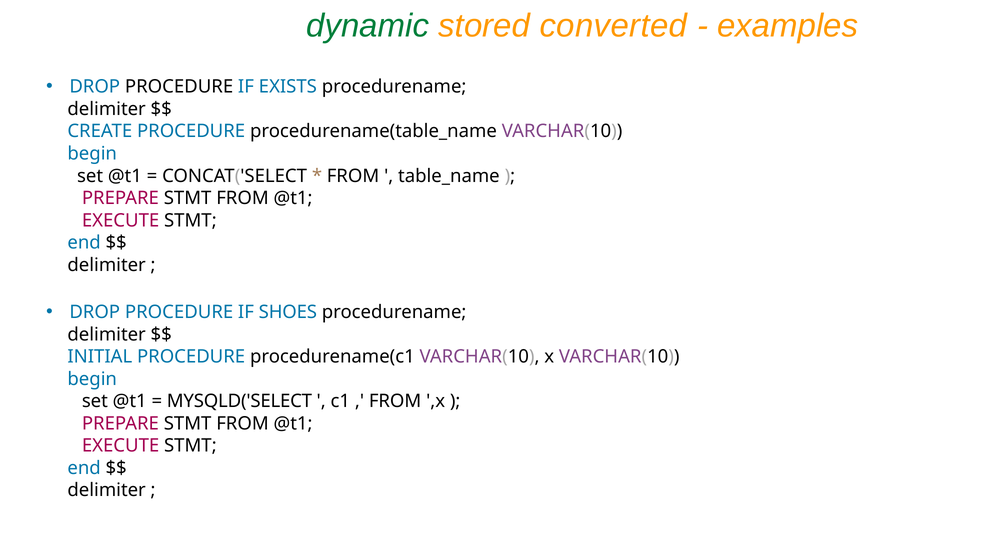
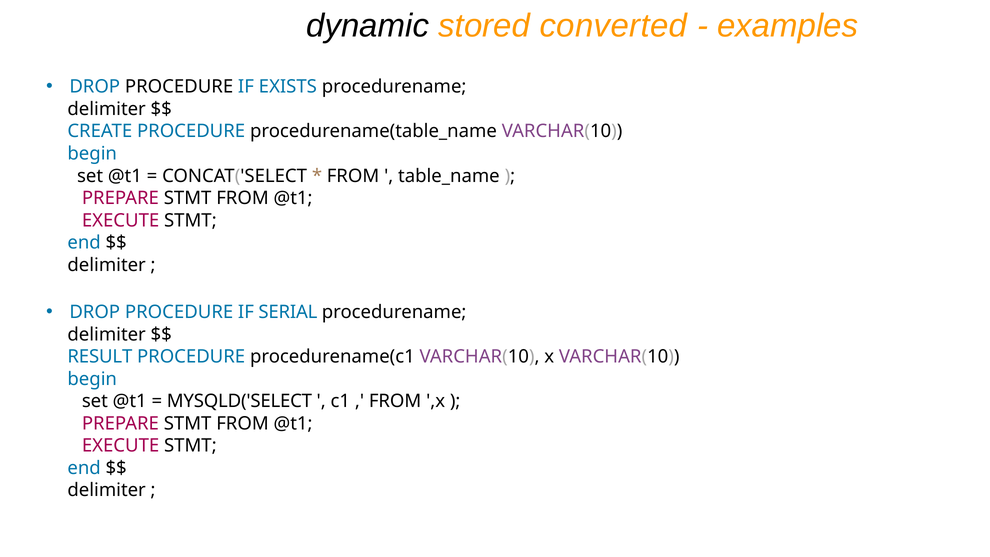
dynamic colour: green -> black
SHOES: SHOES -> SERIAL
INITIAL: INITIAL -> RESULT
